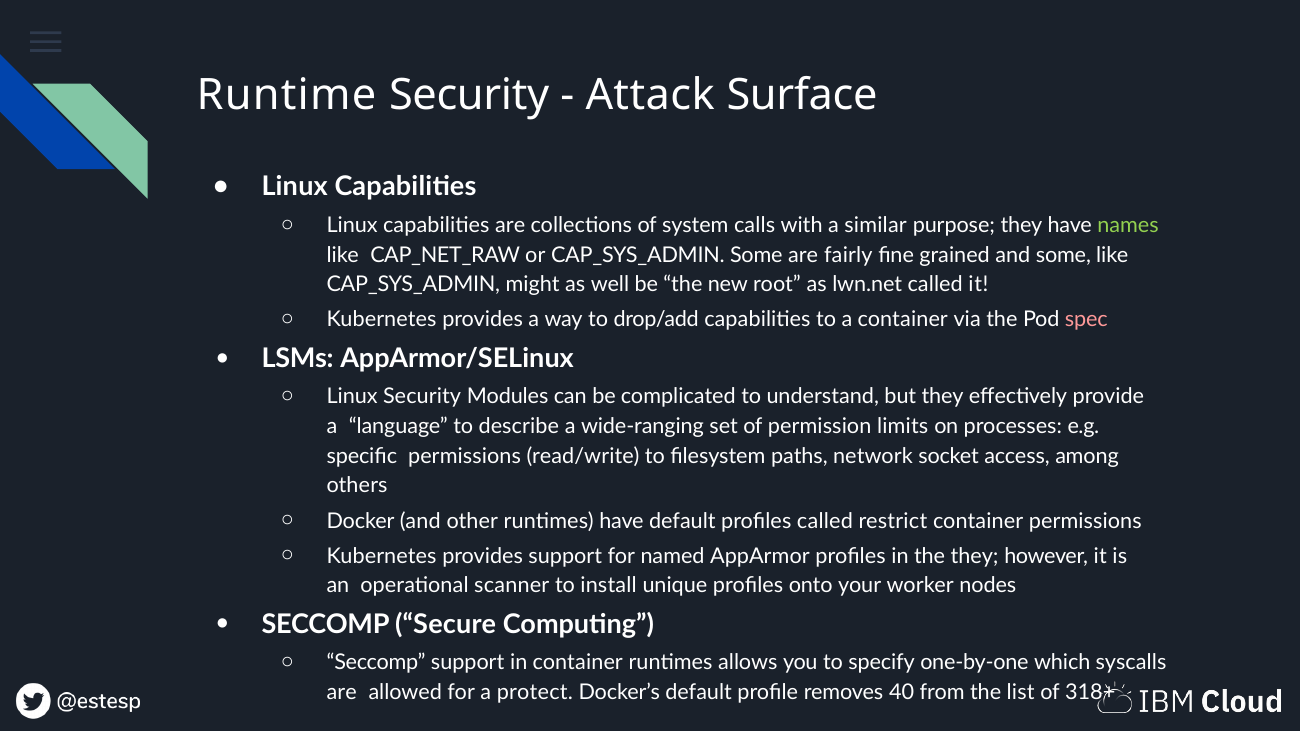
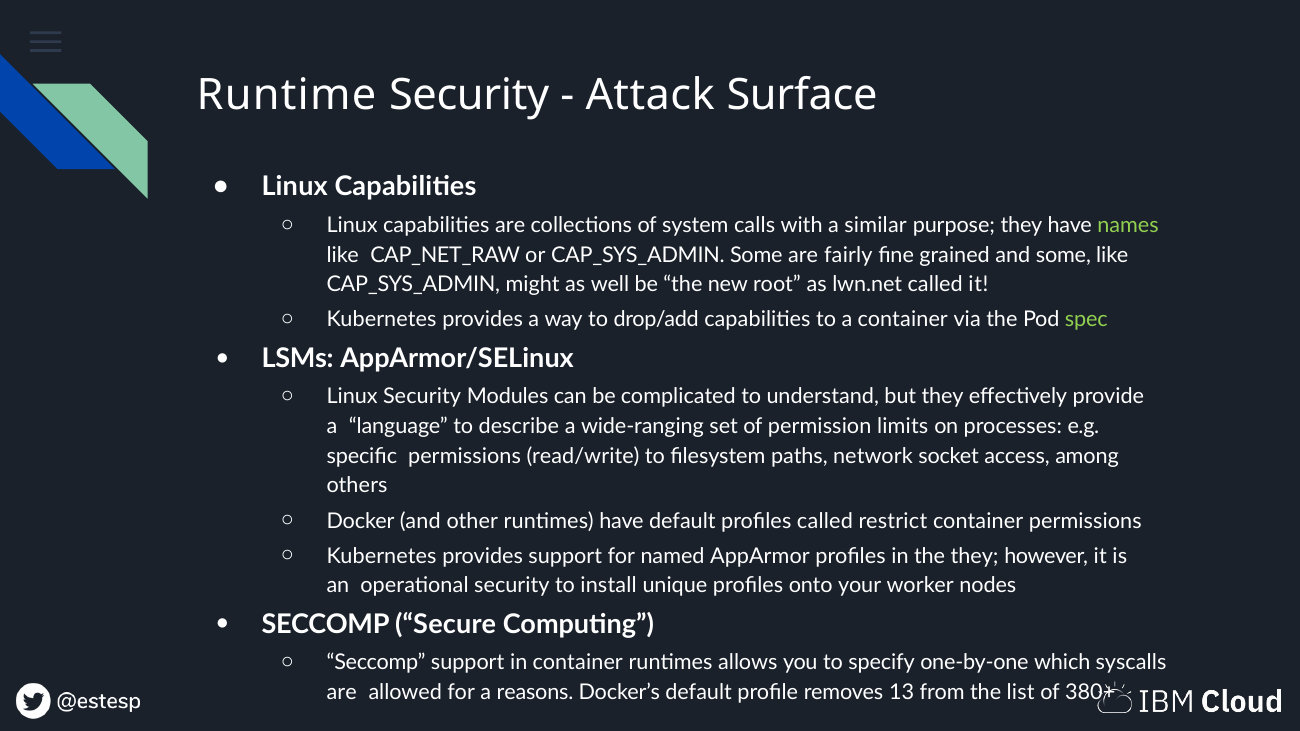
spec colour: pink -> light green
operational scanner: scanner -> security
protect: protect -> reasons
40: 40 -> 13
318+: 318+ -> 380+
